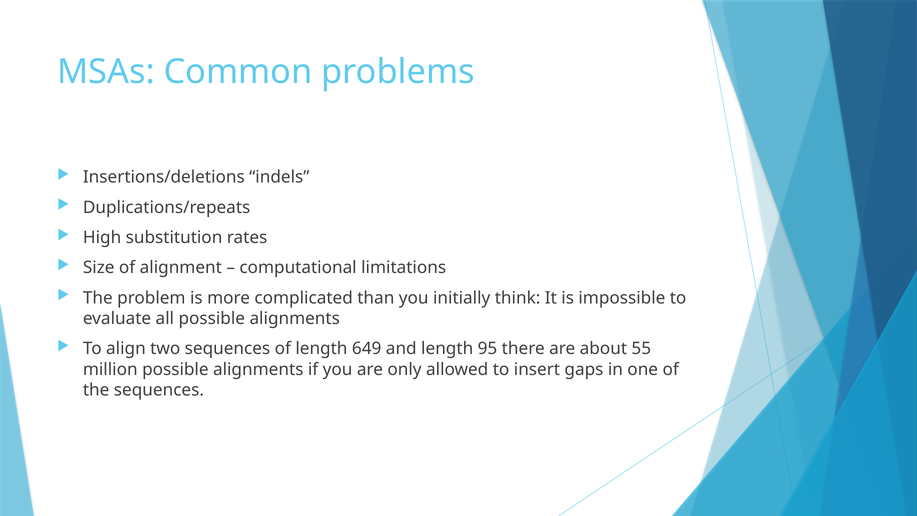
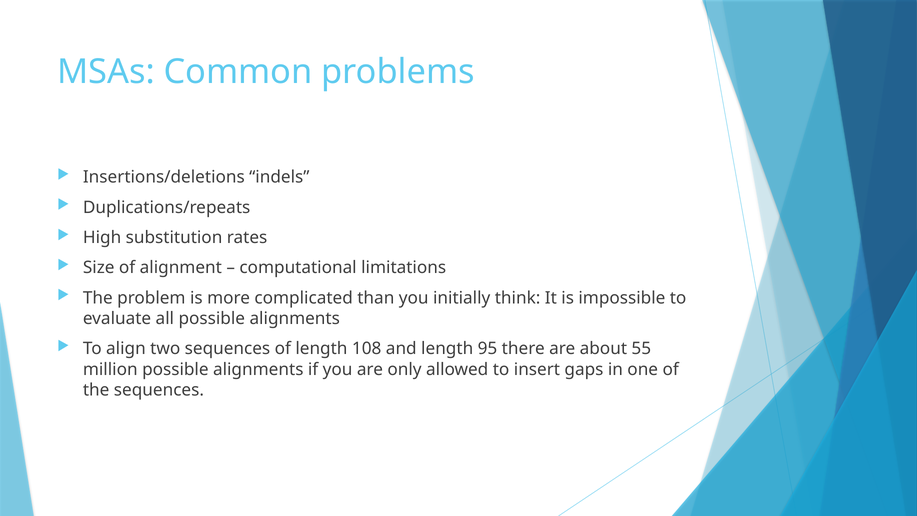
649: 649 -> 108
